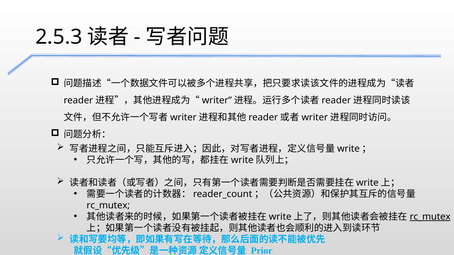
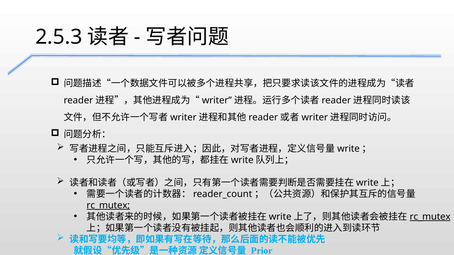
rc_mutex at (108, 206) underline: none -> present
